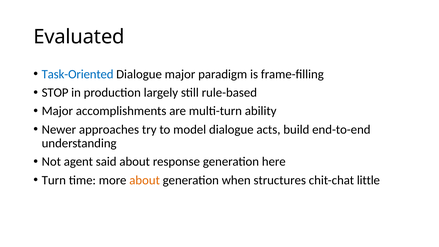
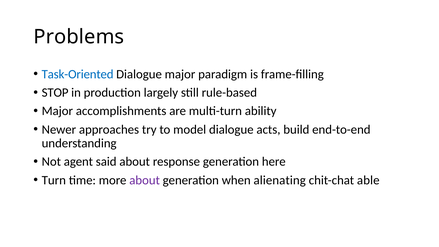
Evaluated: Evaluated -> Problems
about at (145, 180) colour: orange -> purple
structures: structures -> alienating
little: little -> able
